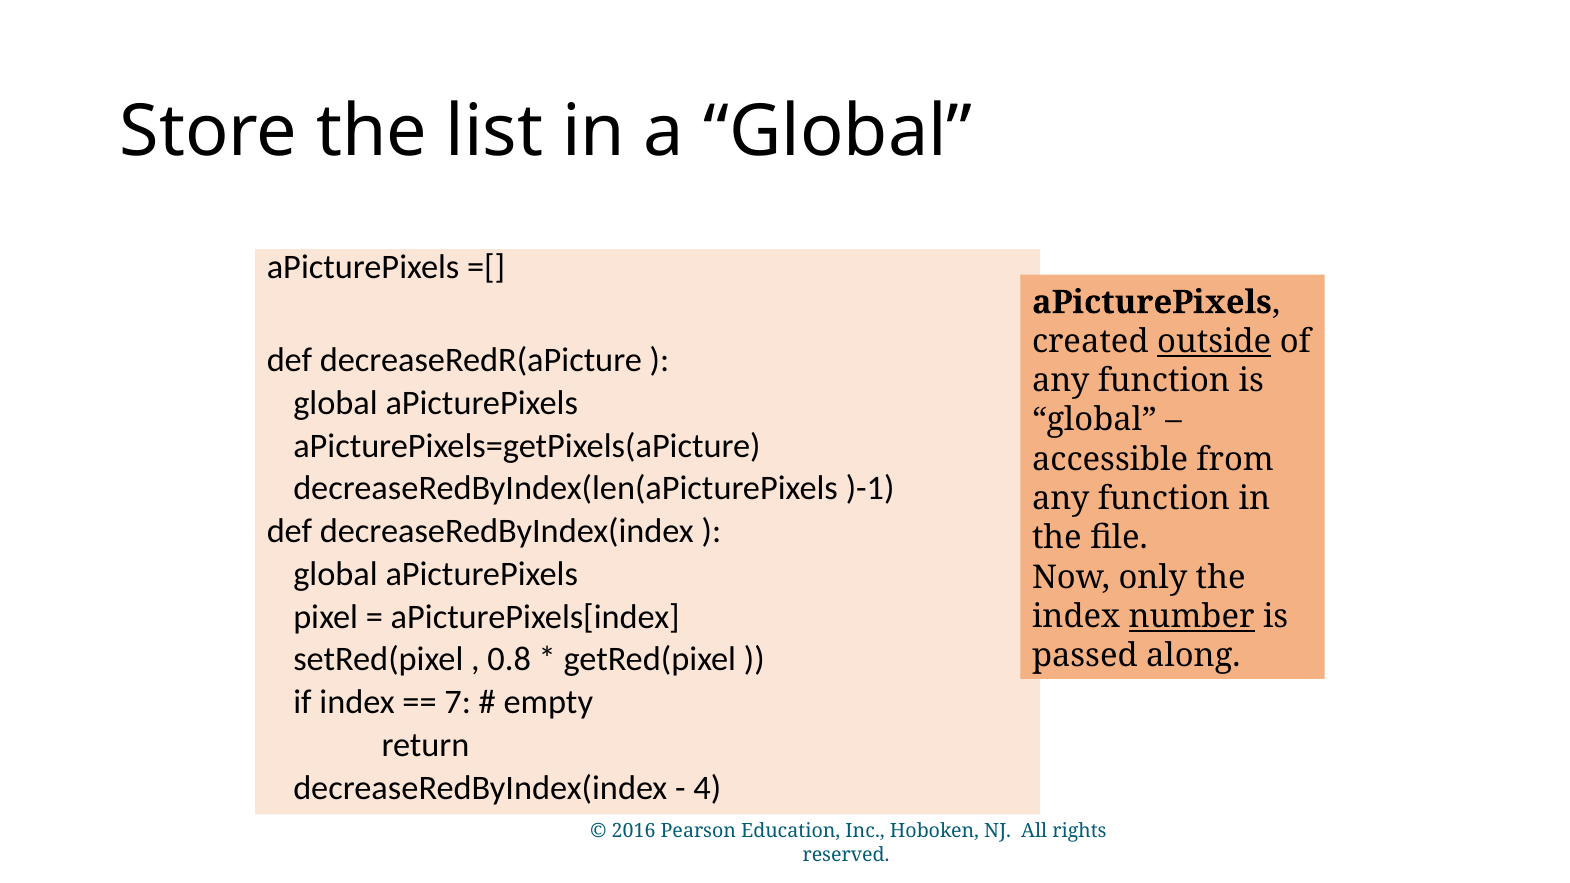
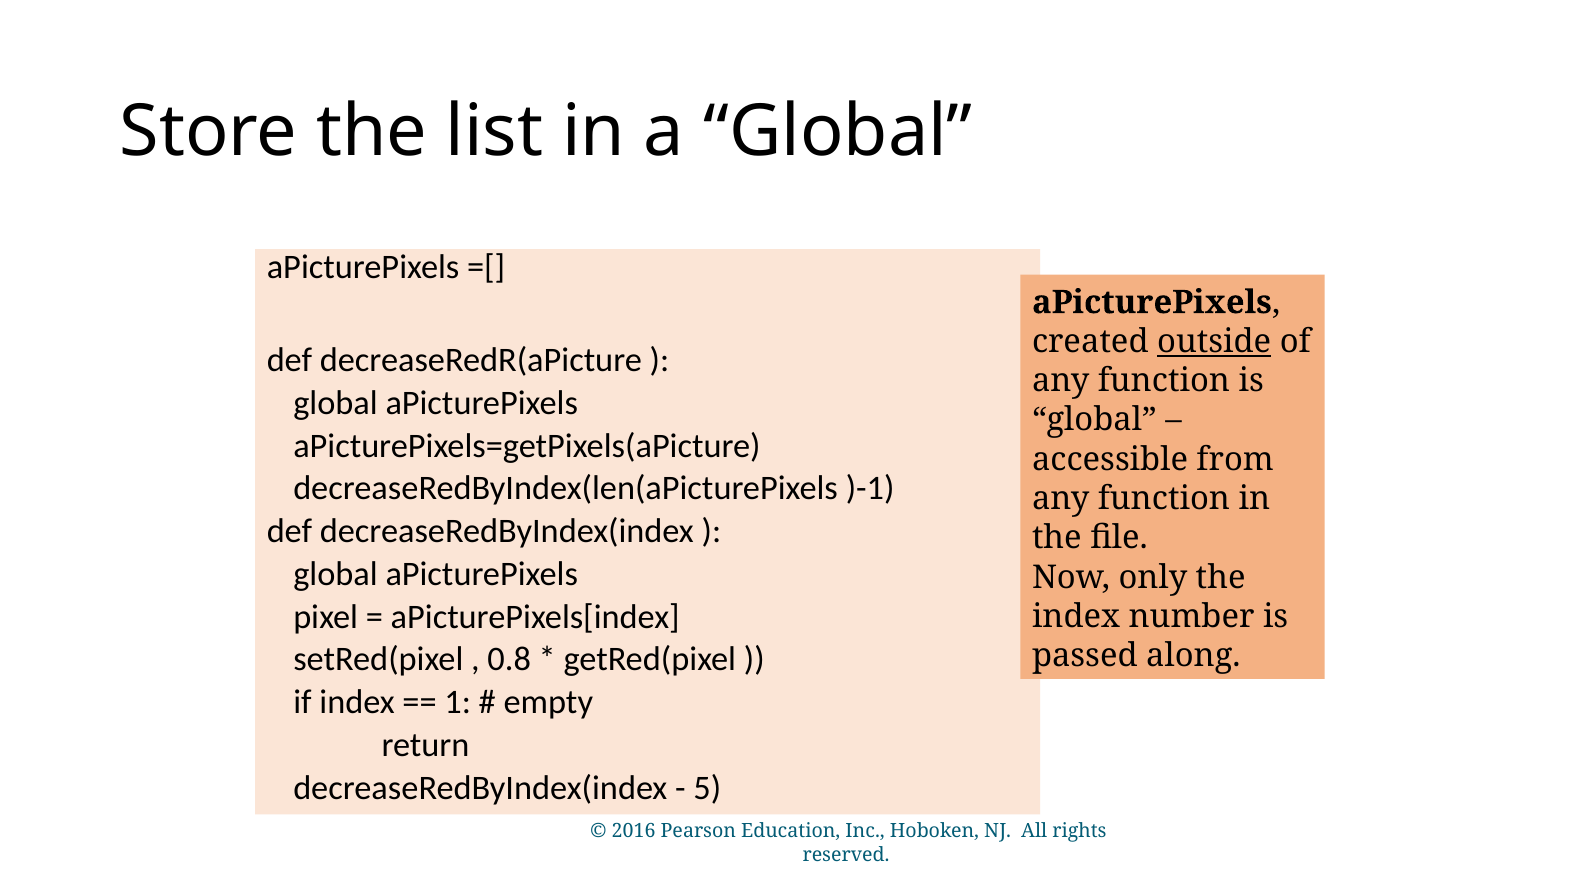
number underline: present -> none
7: 7 -> 1
4: 4 -> 5
